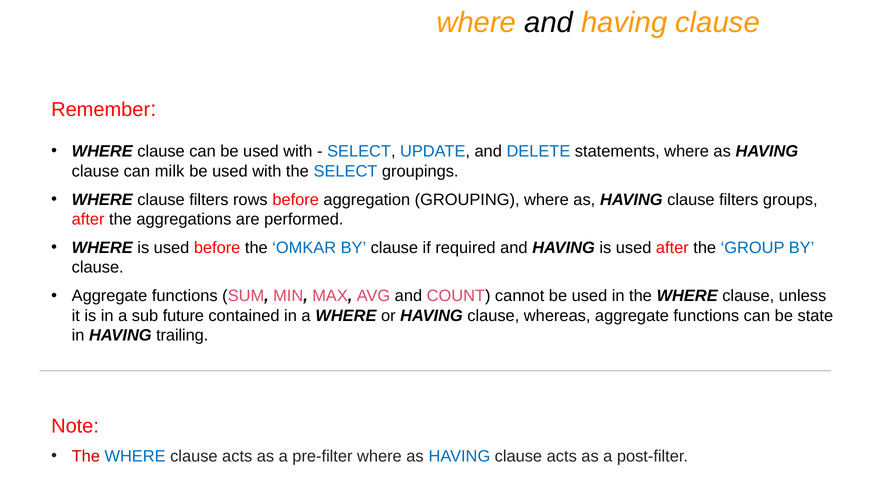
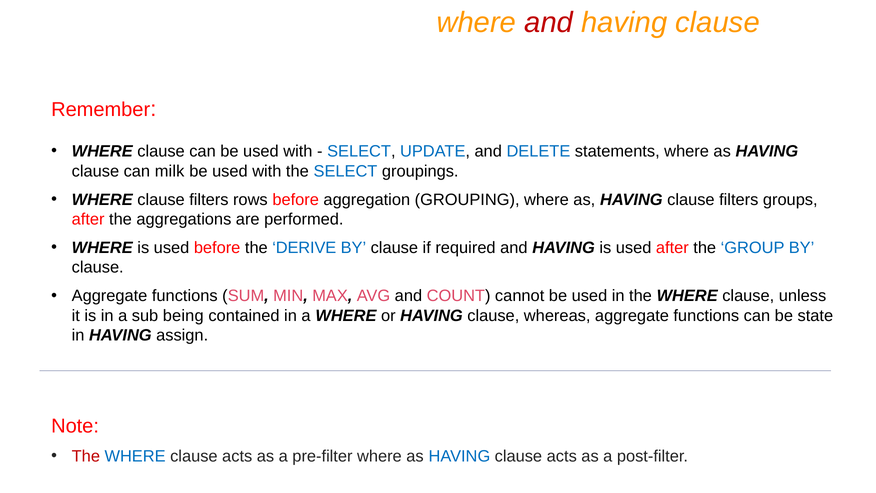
and at (549, 23) colour: black -> red
OMKAR: OMKAR -> DERIVE
future: future -> being
trailing: trailing -> assign
